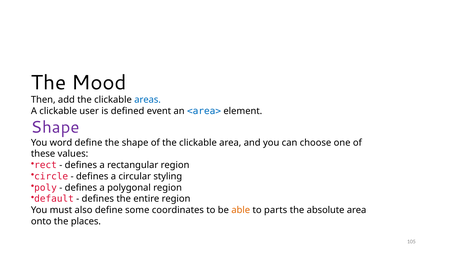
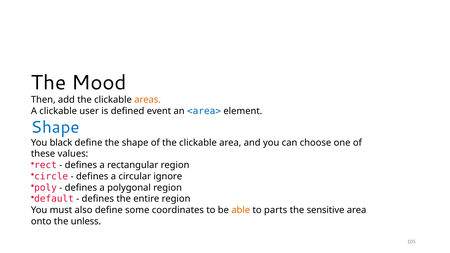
areas colour: blue -> orange
Shape at (55, 127) colour: purple -> blue
word: word -> black
styling: styling -> ignore
absolute: absolute -> sensitive
places: places -> unless
